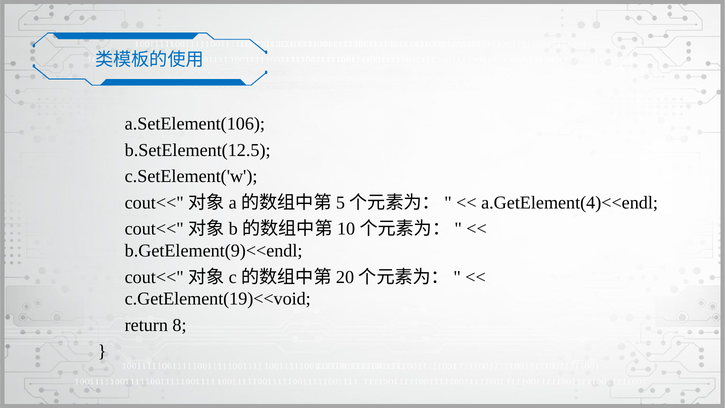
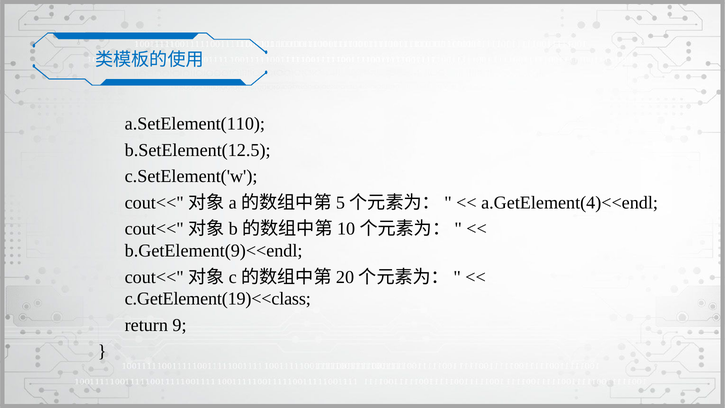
a.SetElement(106: a.SetElement(106 -> a.SetElement(110
c.GetElement(19)<<void: c.GetElement(19)<<void -> c.GetElement(19)<<class
8: 8 -> 9
